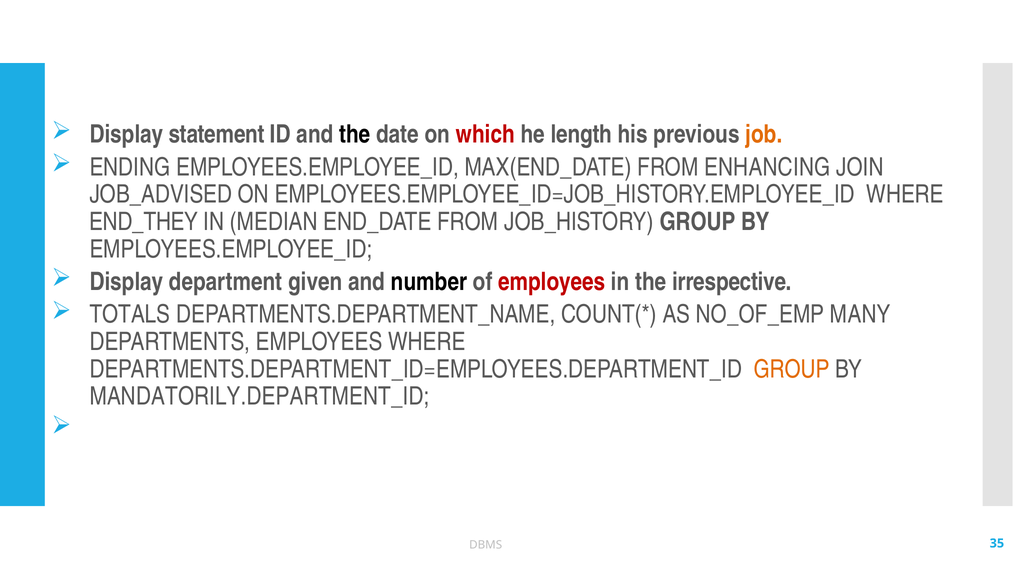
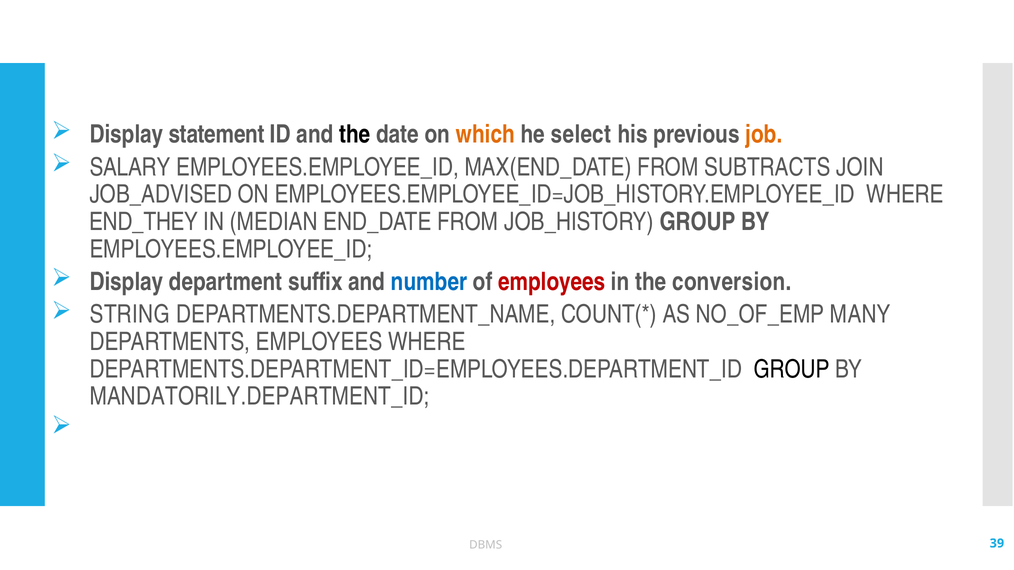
which colour: red -> orange
length: length -> select
ENDING: ENDING -> SALARY
ENHANCING: ENHANCING -> SUBTRACTS
given: given -> suffix
number colour: black -> blue
irrespective: irrespective -> conversion
TOTALS: TOTALS -> STRING
GROUP at (792, 369) colour: orange -> black
35: 35 -> 39
